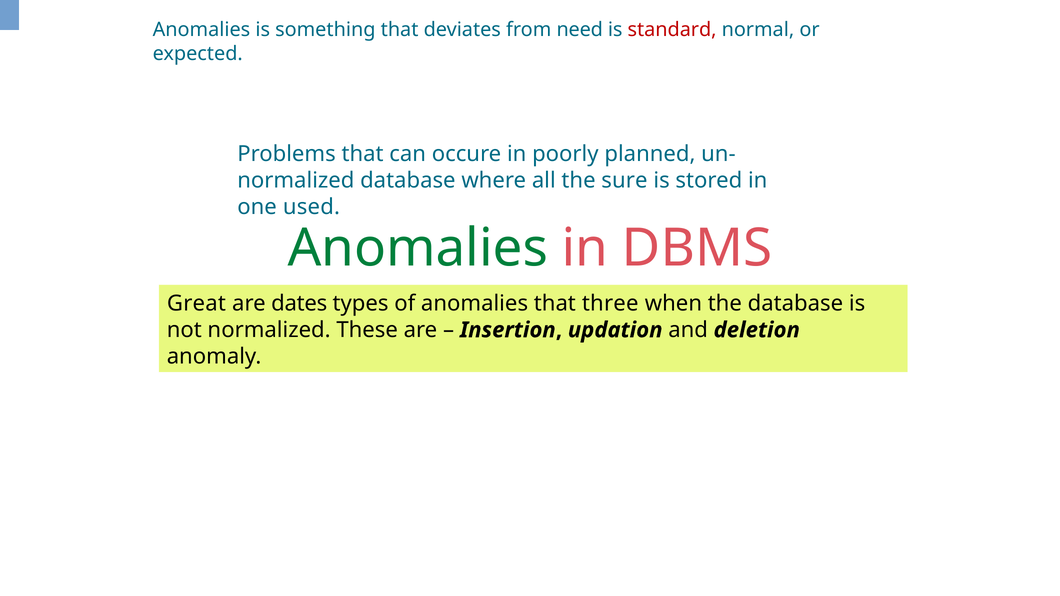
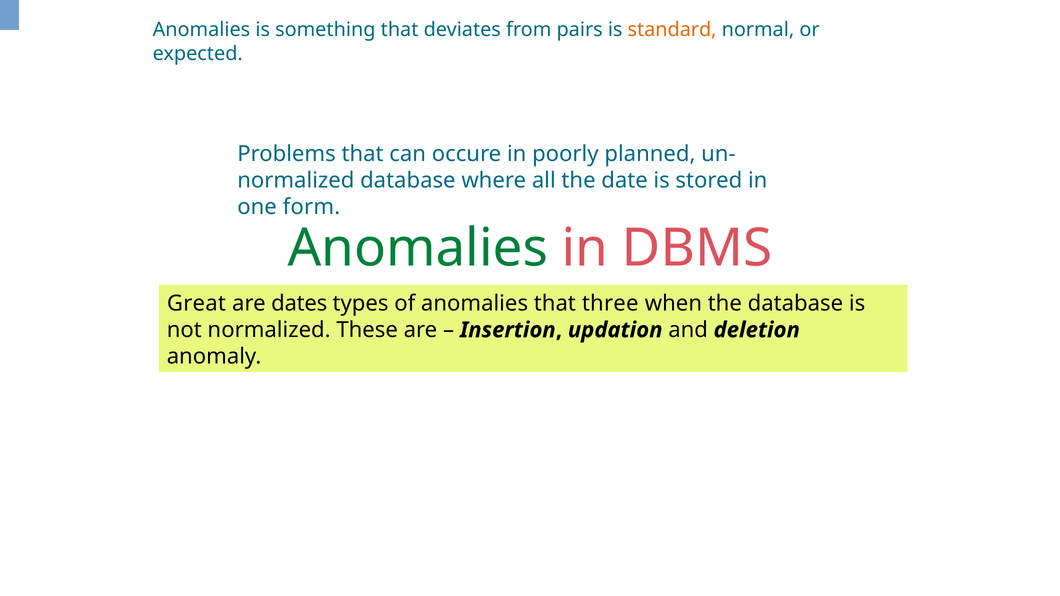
need: need -> pairs
standard colour: red -> orange
sure: sure -> date
used: used -> form
